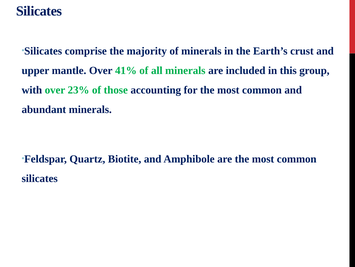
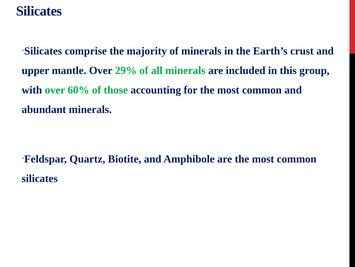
41%: 41% -> 29%
23%: 23% -> 60%
